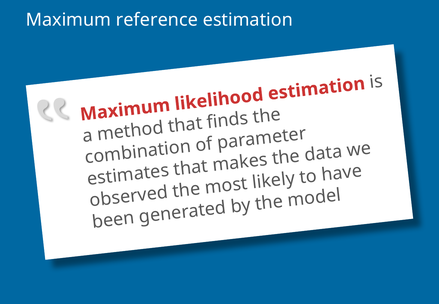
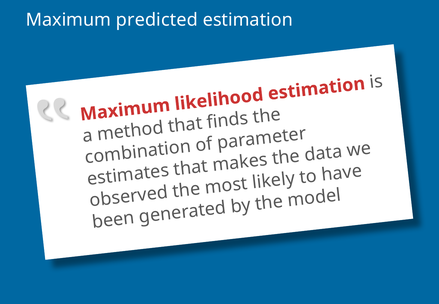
reference: reference -> predicted
